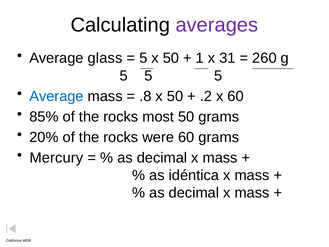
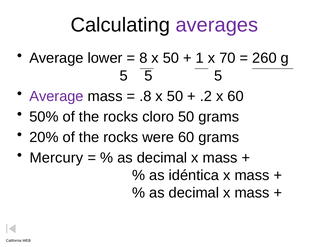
glass: glass -> lower
5 at (143, 58): 5 -> 8
31: 31 -> 70
Average at (56, 96) colour: blue -> purple
85%: 85% -> 50%
most: most -> cloro
